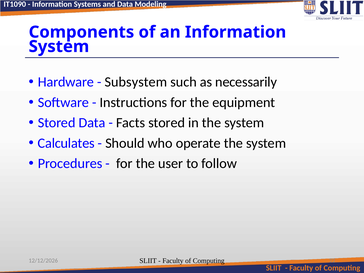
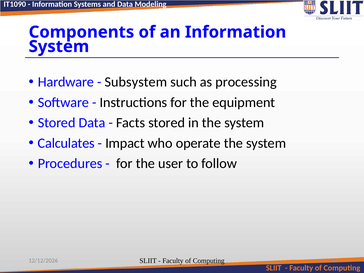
necessarily: necessarily -> processing
Should: Should -> Impact
